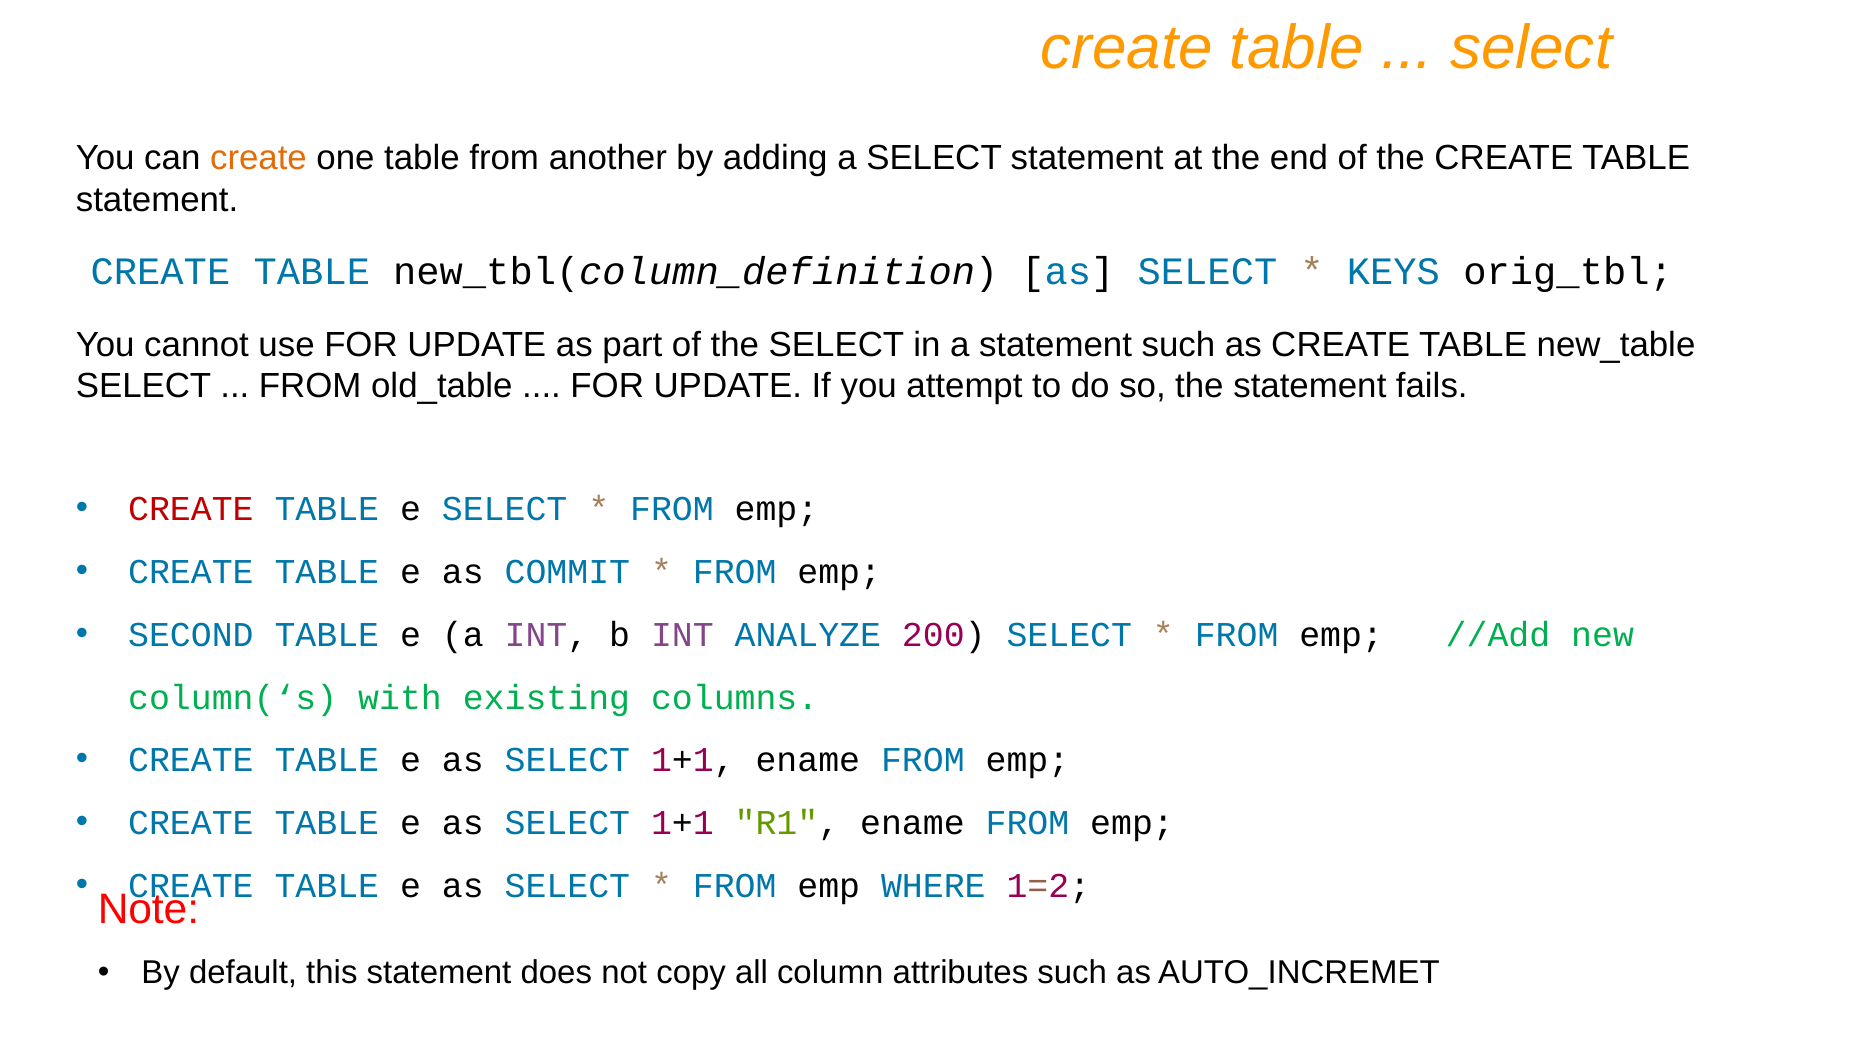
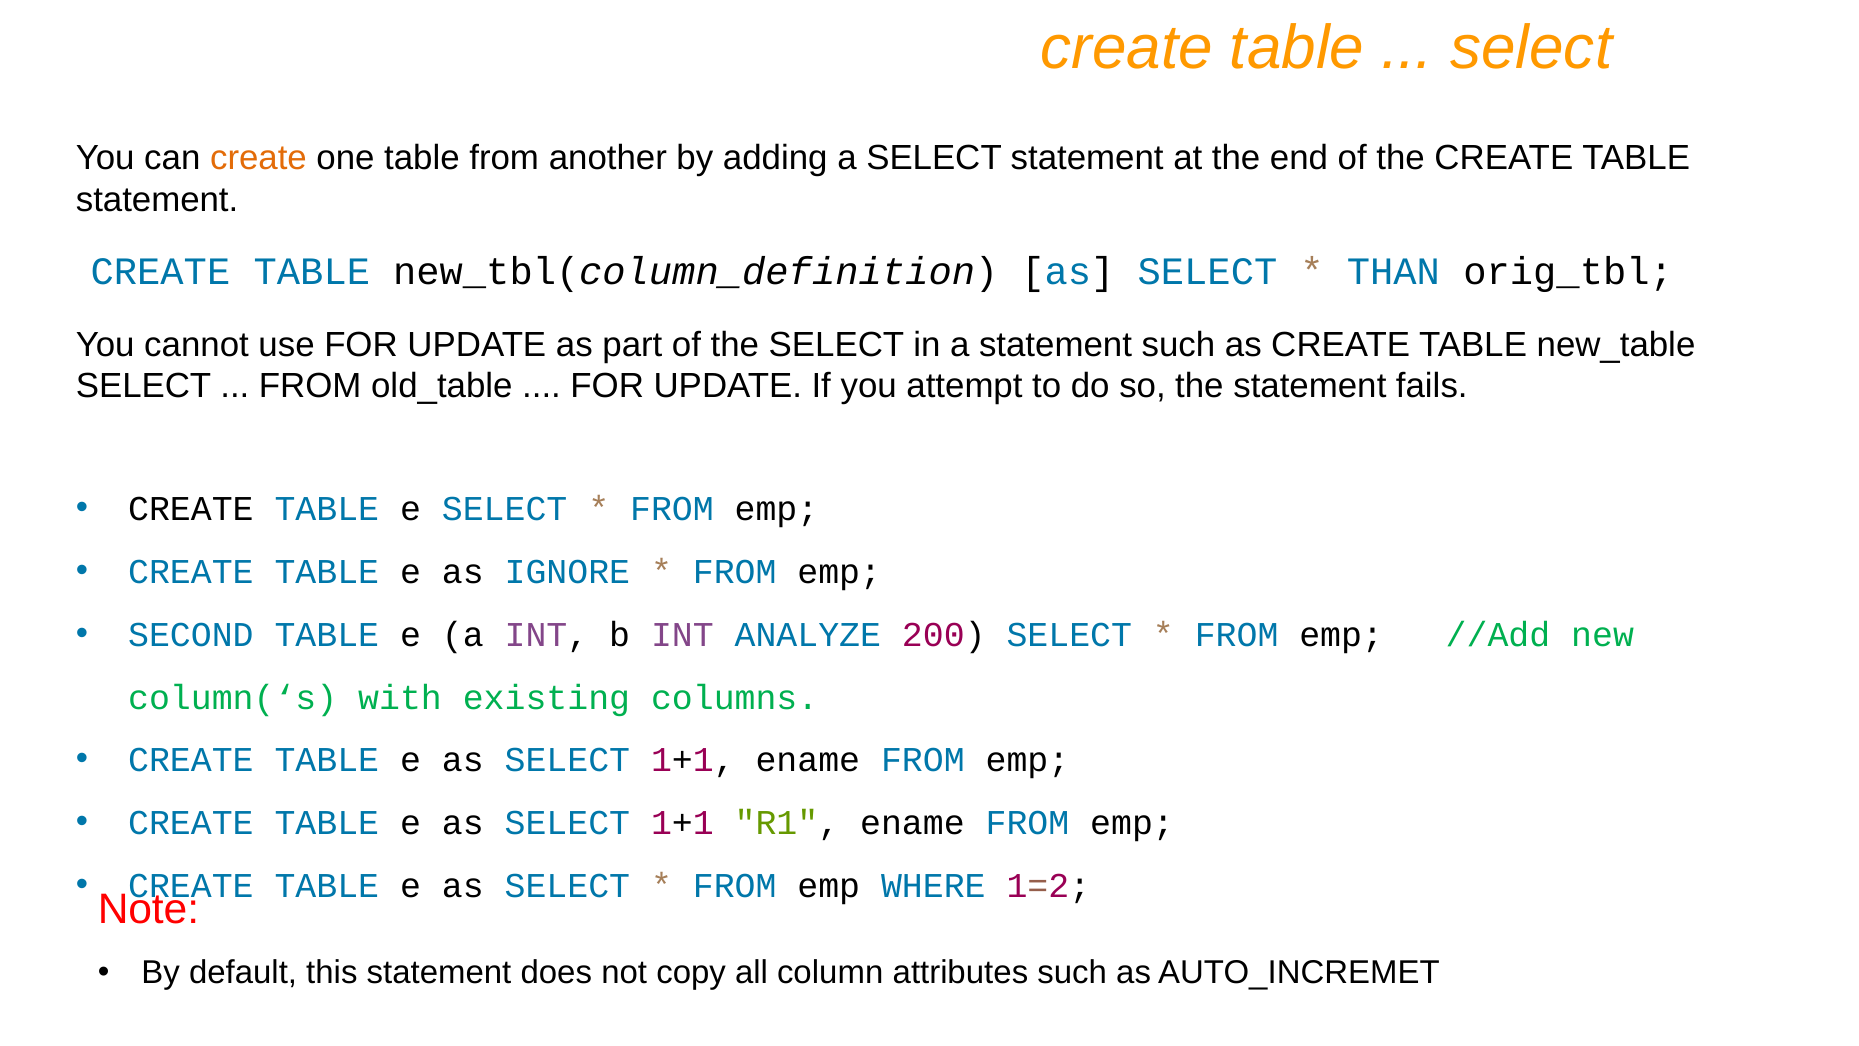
KEYS: KEYS -> THAN
CREATE at (191, 509) colour: red -> black
COMMIT: COMMIT -> IGNORE
